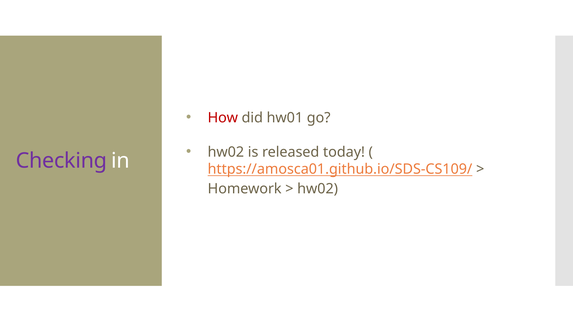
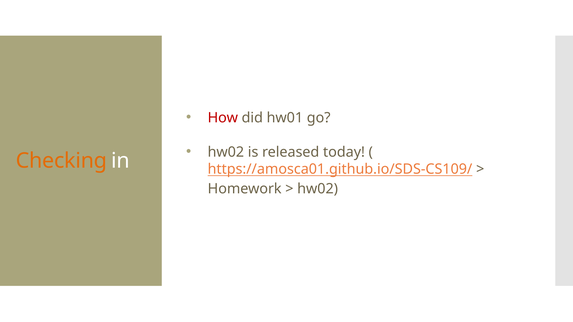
Checking colour: purple -> orange
